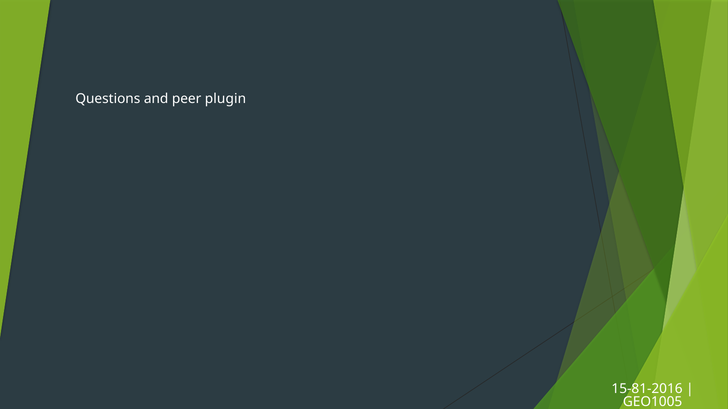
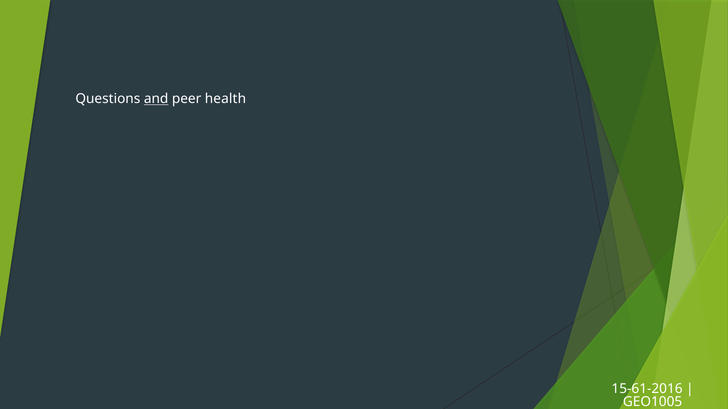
and underline: none -> present
plugin: plugin -> health
15-81-2016: 15-81-2016 -> 15-61-2016
